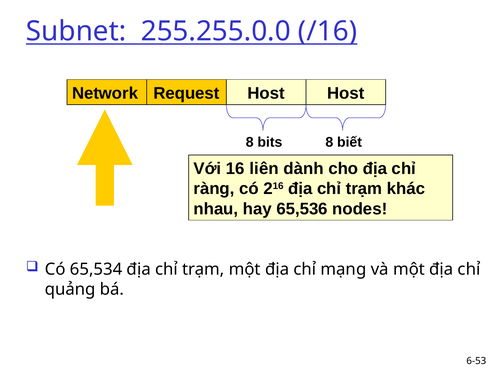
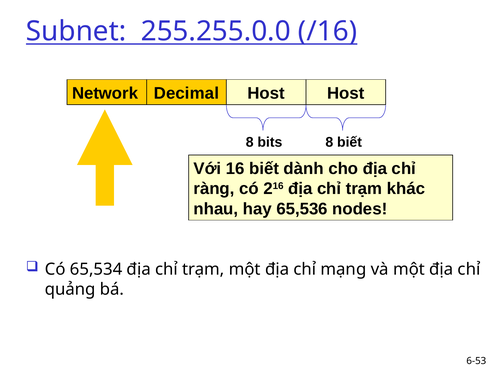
Request: Request -> Decimal
16 liên: liên -> biết
